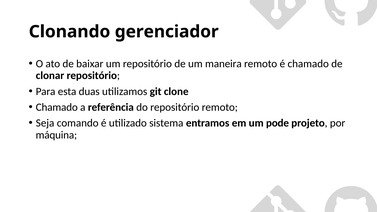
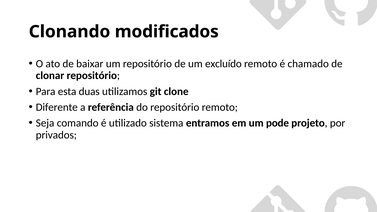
gerenciador: gerenciador -> modificados
maneira: maneira -> excluído
Chamado at (57, 107): Chamado -> Diferente
máquina: máquina -> privados
